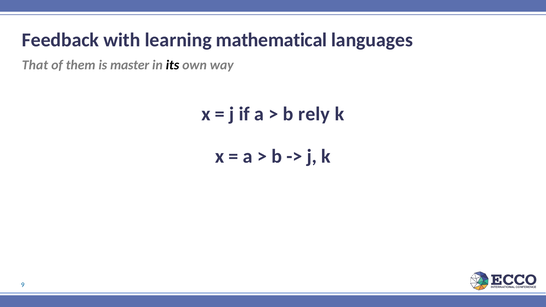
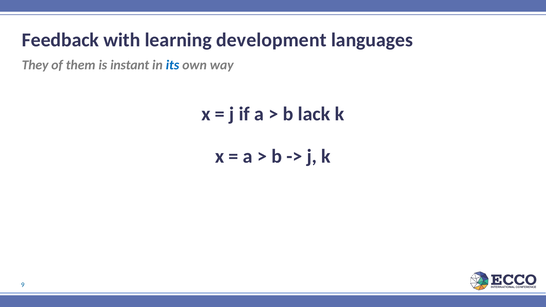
mathematical: mathematical -> development
That: That -> They
master: master -> instant
its colour: black -> blue
rely: rely -> lack
